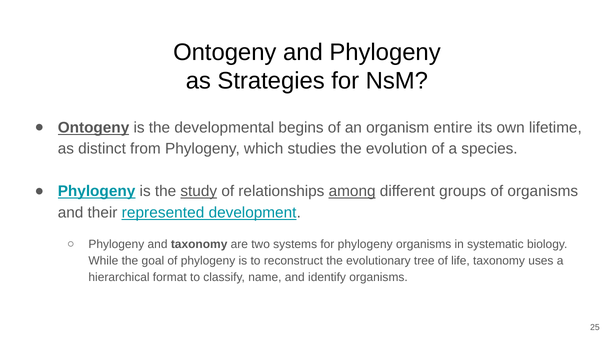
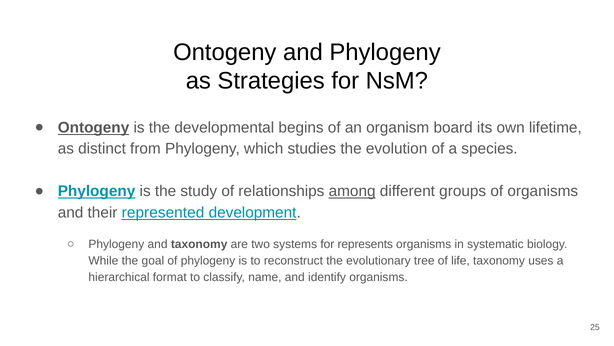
entire: entire -> board
study underline: present -> none
for phylogeny: phylogeny -> represents
